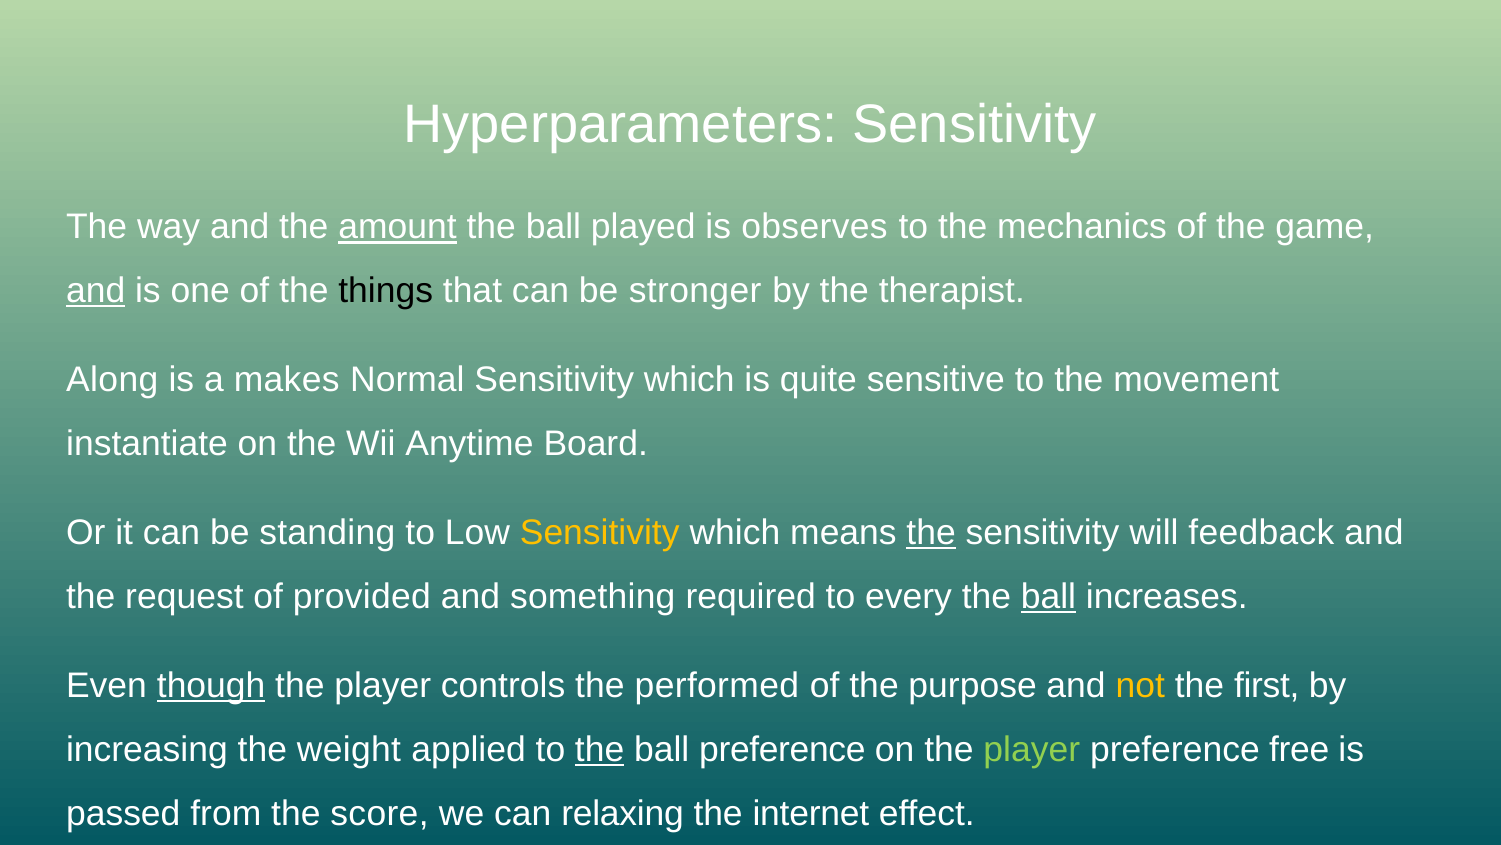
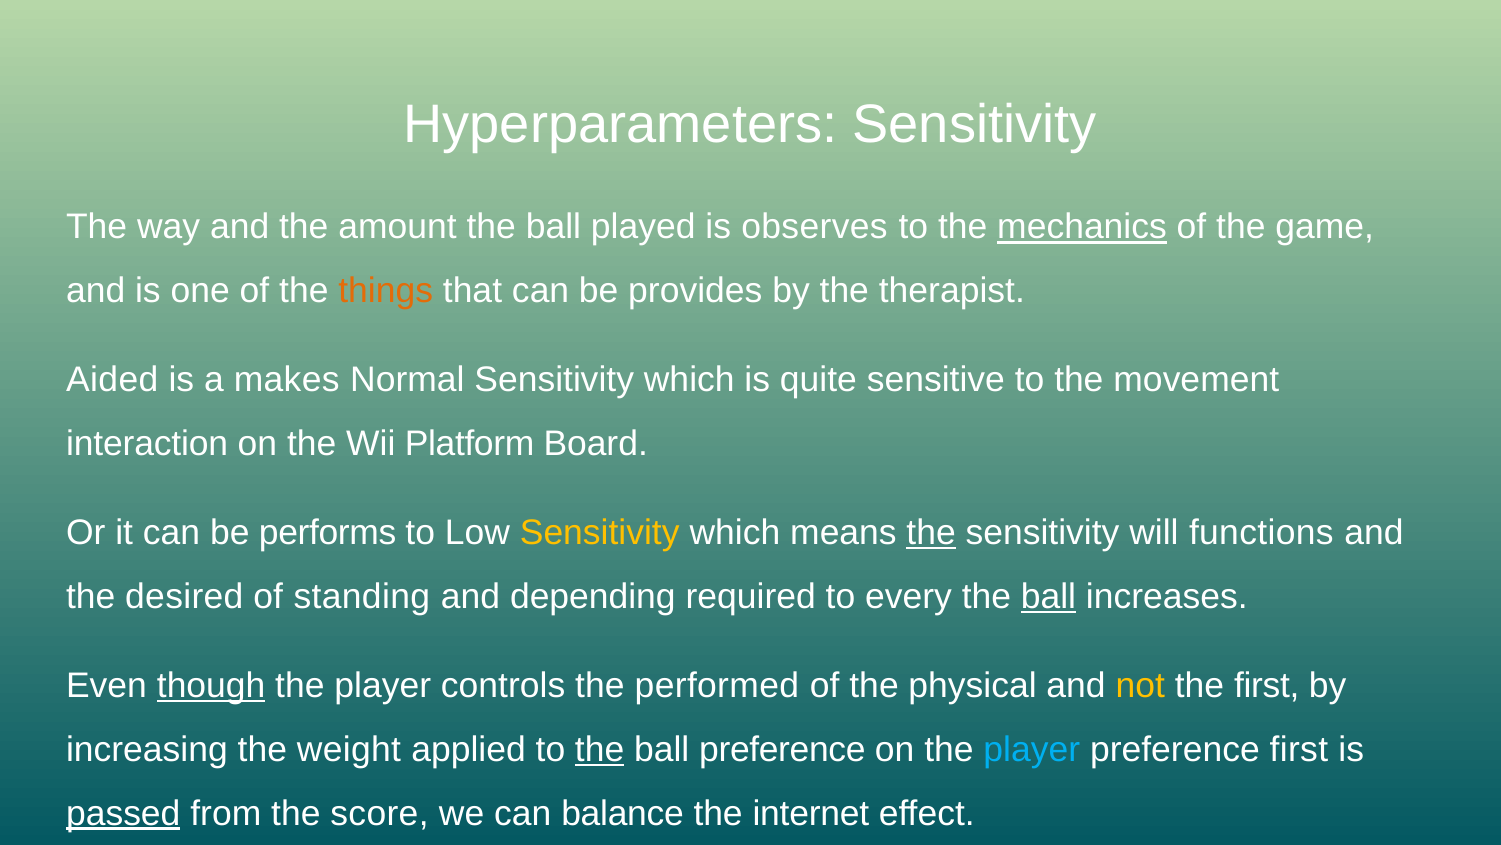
amount underline: present -> none
mechanics underline: none -> present
and at (96, 291) underline: present -> none
things colour: black -> orange
stronger: stronger -> provides
Along: Along -> Aided
instantiate: instantiate -> interaction
Anytime: Anytime -> Platform
standing: standing -> performs
feedback: feedback -> functions
request: request -> desired
provided: provided -> standing
something: something -> depending
purpose: purpose -> physical
player at (1032, 749) colour: light green -> light blue
preference free: free -> first
passed underline: none -> present
relaxing: relaxing -> balance
